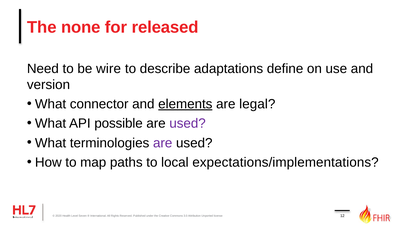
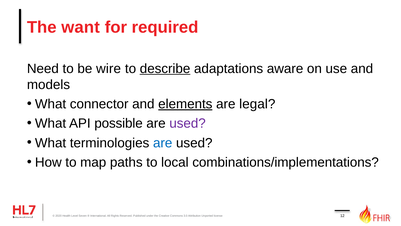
none: none -> want
released: released -> required
describe underline: none -> present
define: define -> aware
version: version -> models
are at (163, 143) colour: purple -> blue
expectations/implementations: expectations/implementations -> combinations/implementations
